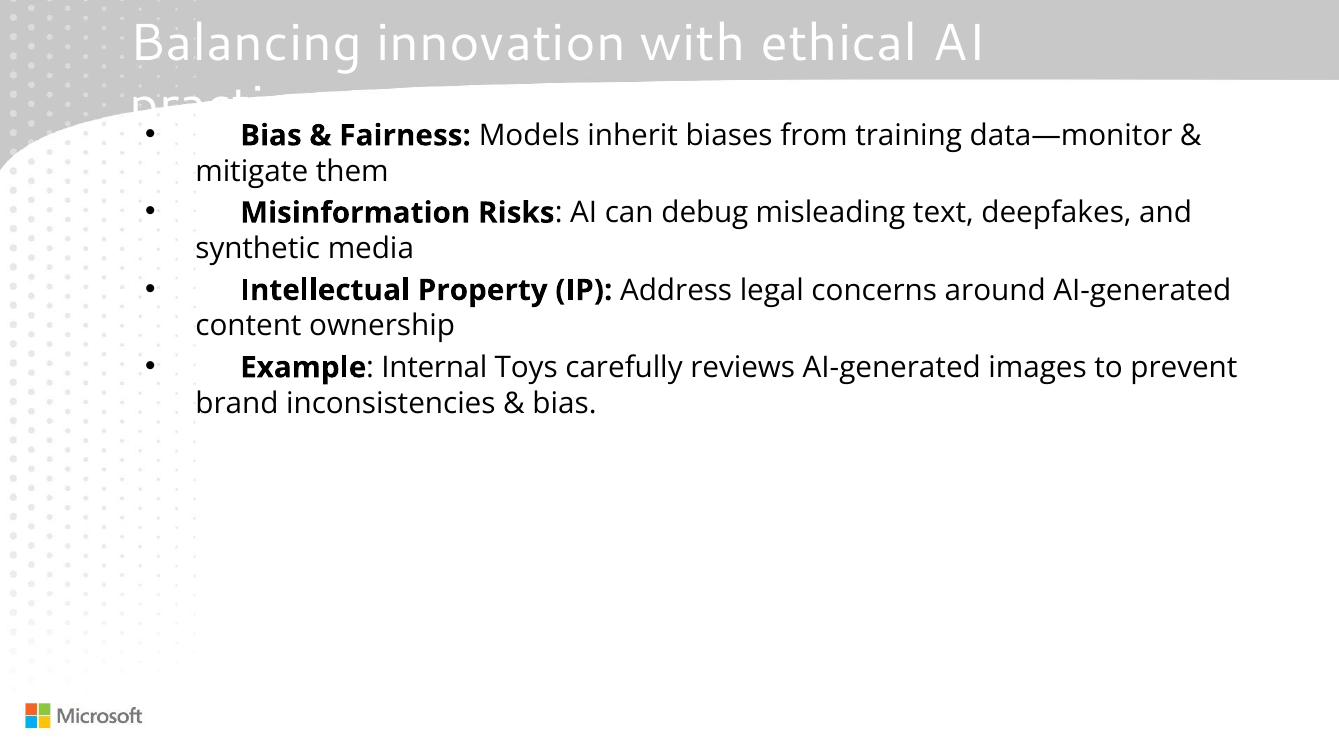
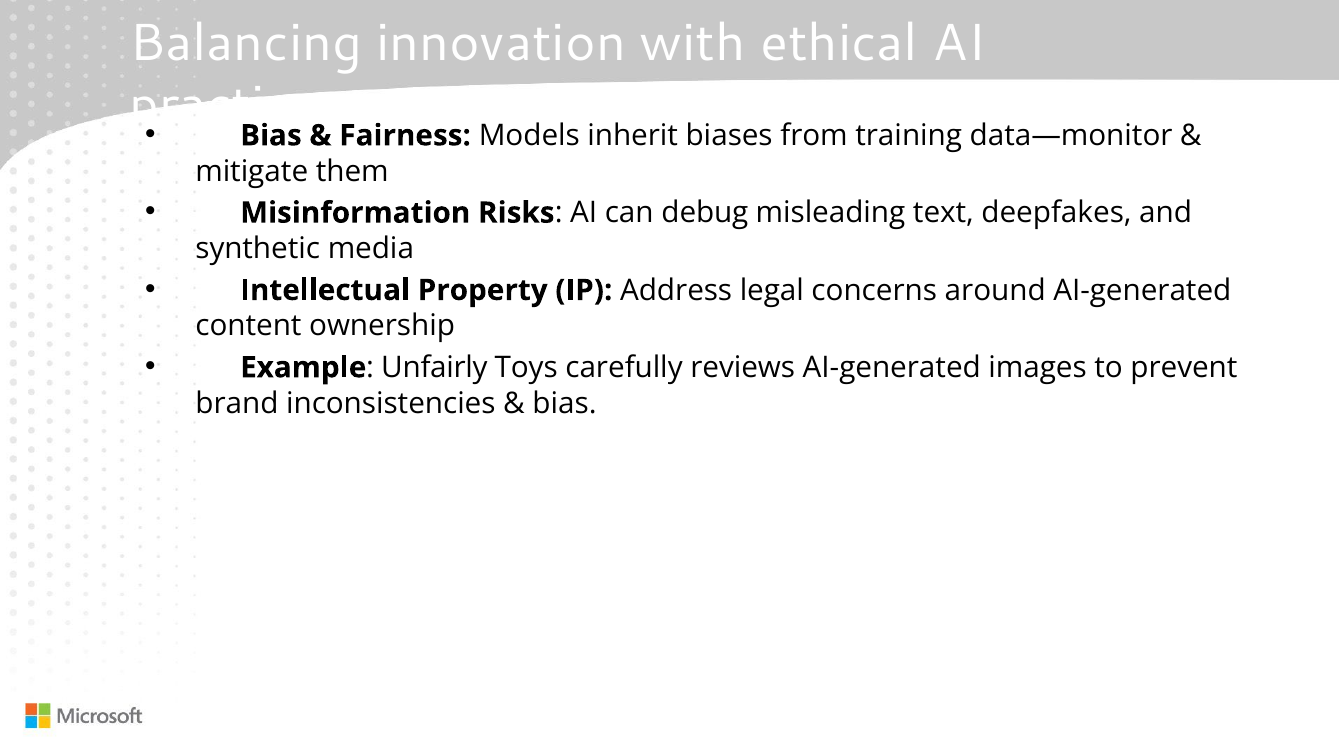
Internal: Internal -> Unfairly
